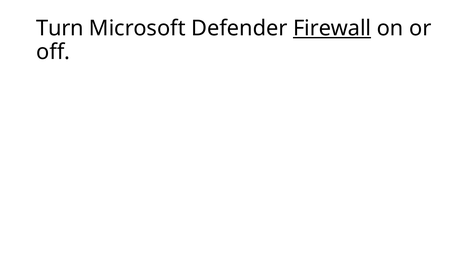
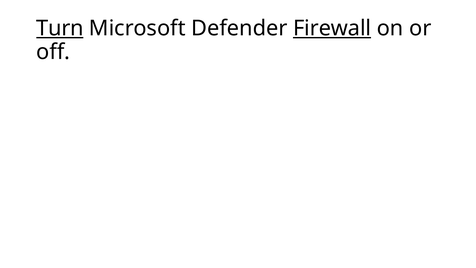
Turn underline: none -> present
